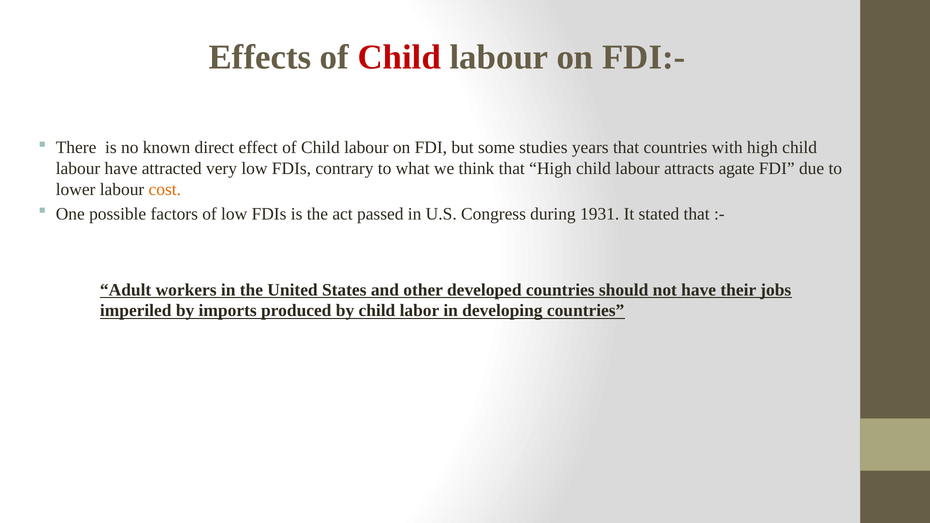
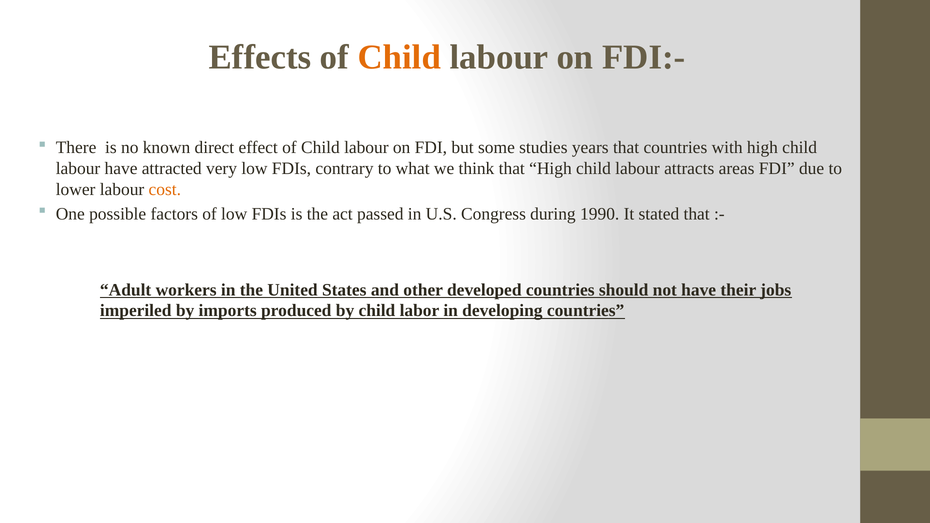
Child at (399, 57) colour: red -> orange
agate: agate -> areas
1931: 1931 -> 1990
